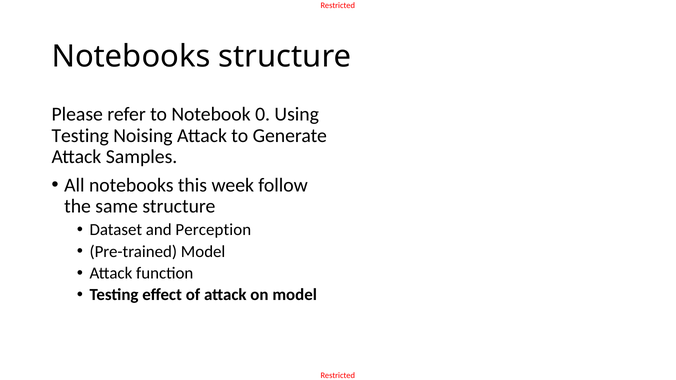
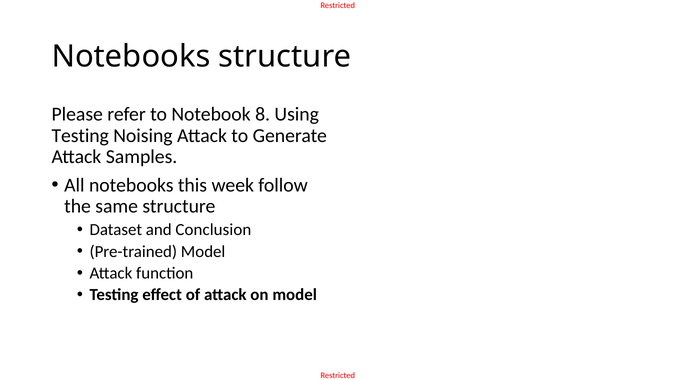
0: 0 -> 8
Perception: Perception -> Conclusion
